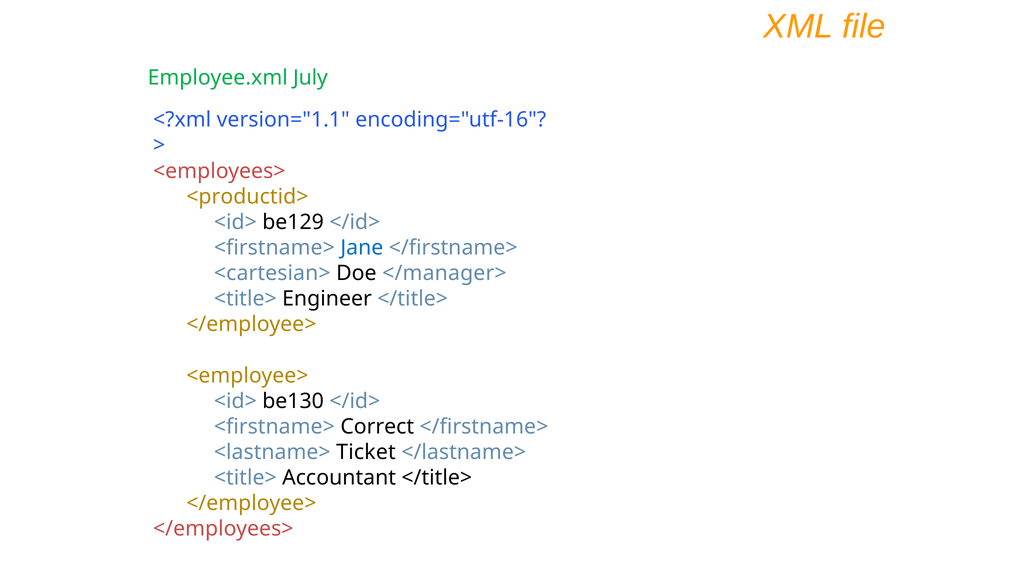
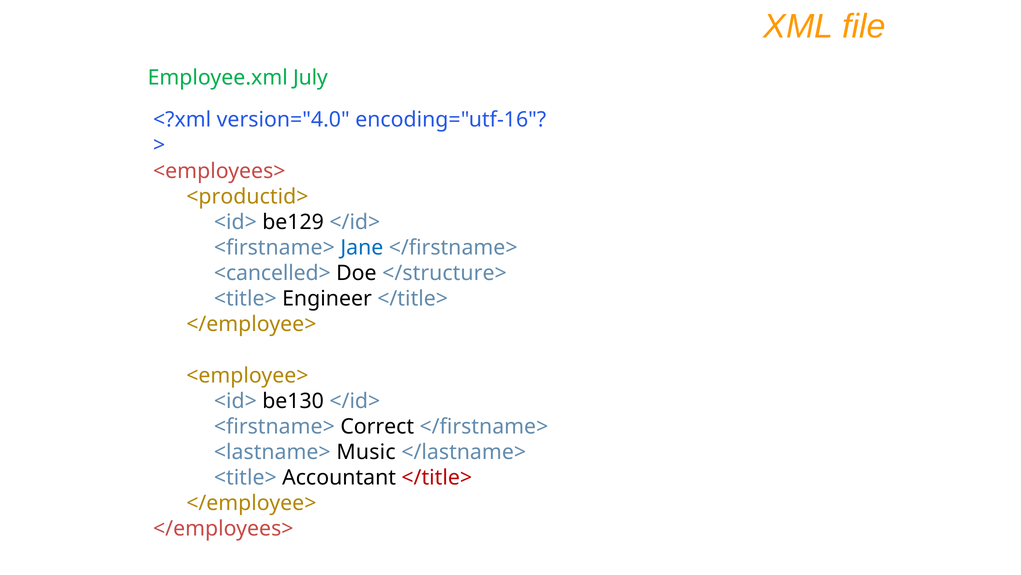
version="1.1: version="1.1 -> version="4.0
<cartesian>: <cartesian> -> <cancelled>
</manager>: </manager> -> </structure>
Ticket: Ticket -> Music
</title> at (437, 477) colour: black -> red
